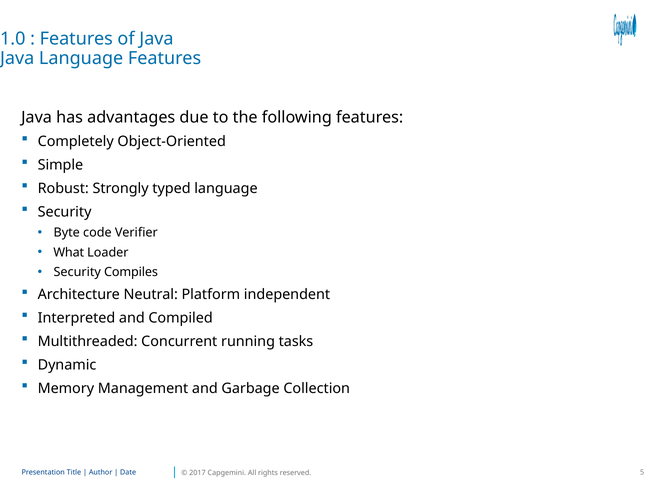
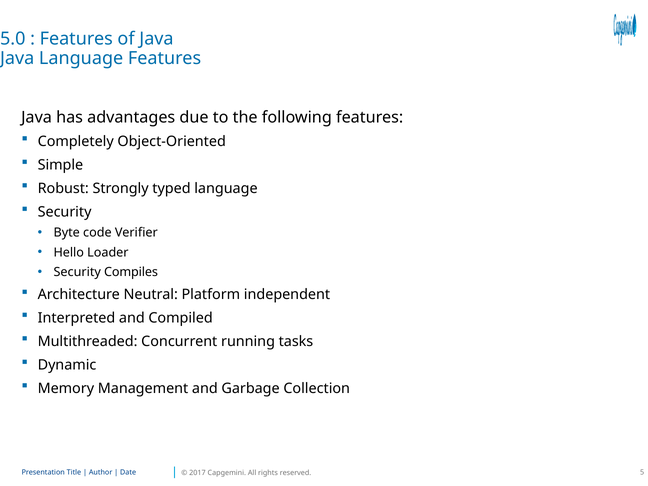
1.0: 1.0 -> 5.0
What: What -> Hello
